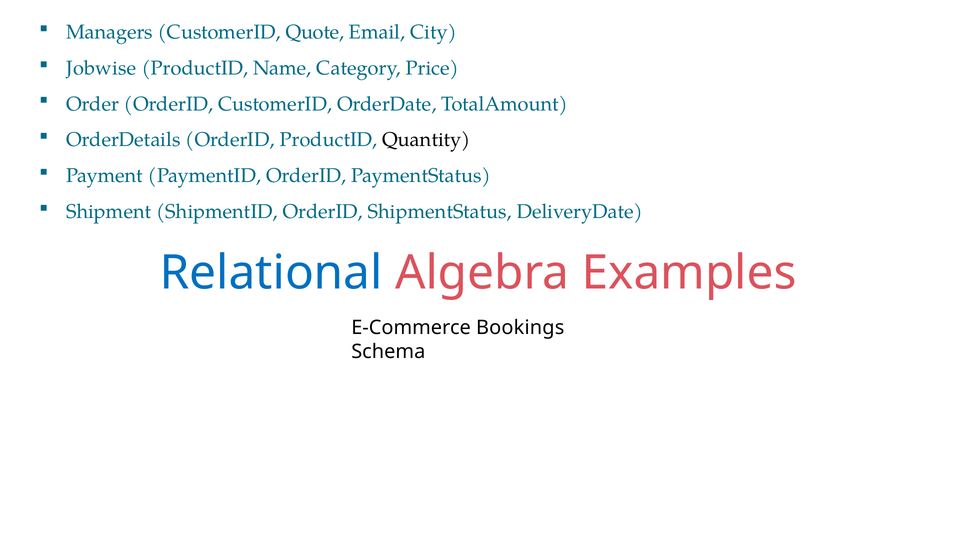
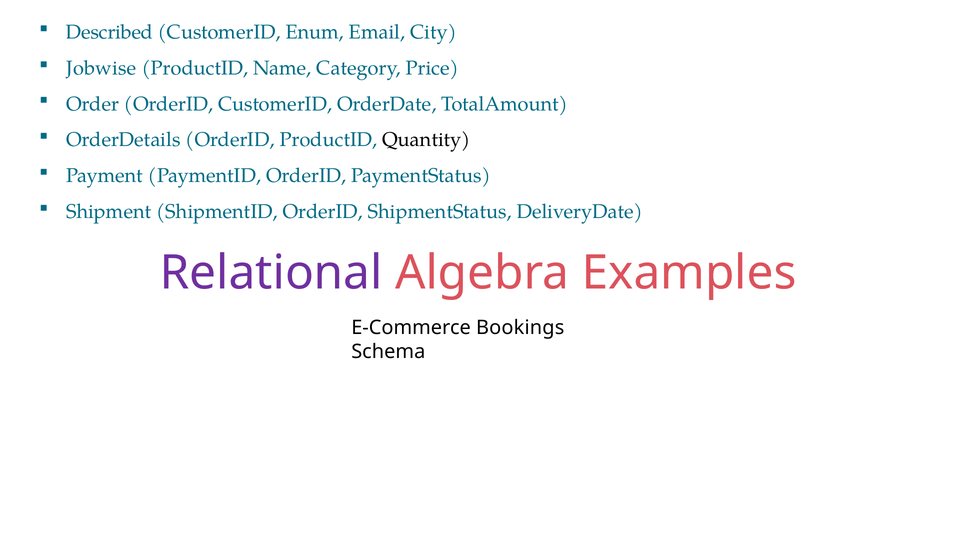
Managers: Managers -> Described
Quote: Quote -> Enum
Relational colour: blue -> purple
